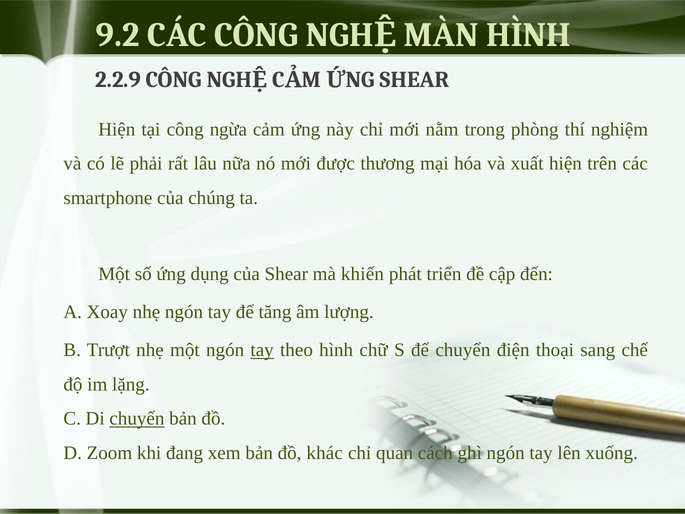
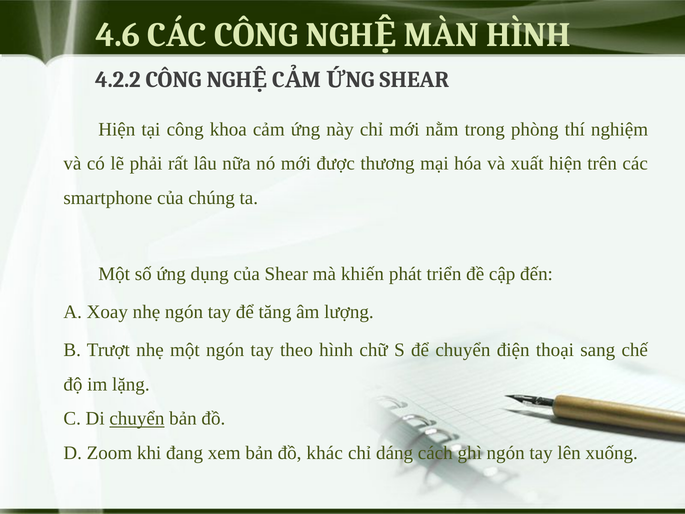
9.2: 9.2 -> 4.6
2.2.9: 2.2.9 -> 4.2.2
ngừa: ngừa -> khoa
tay at (262, 350) underline: present -> none
quan: quan -> dáng
